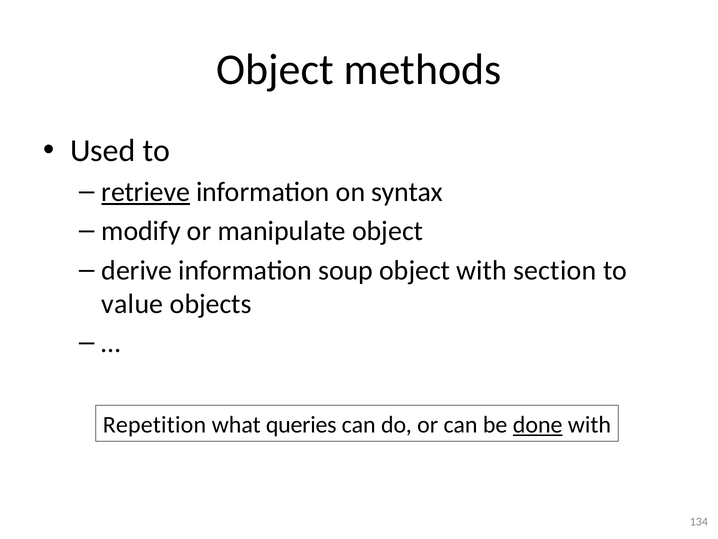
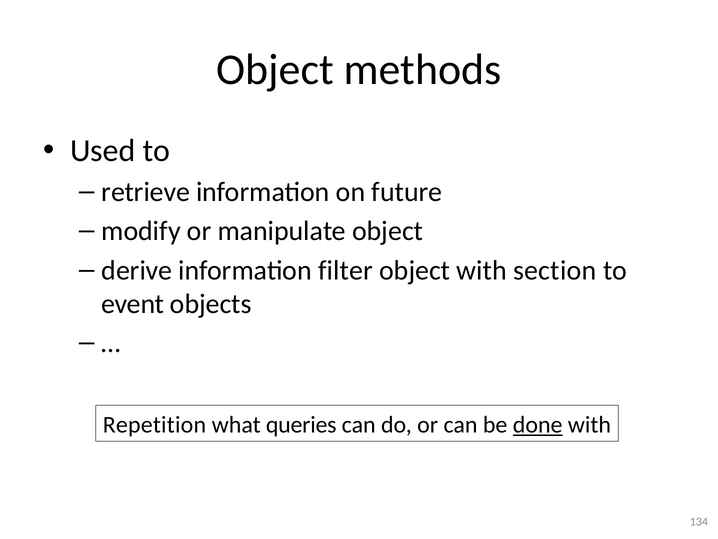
retrieve underline: present -> none
syntax: syntax -> future
soup: soup -> filter
value: value -> event
